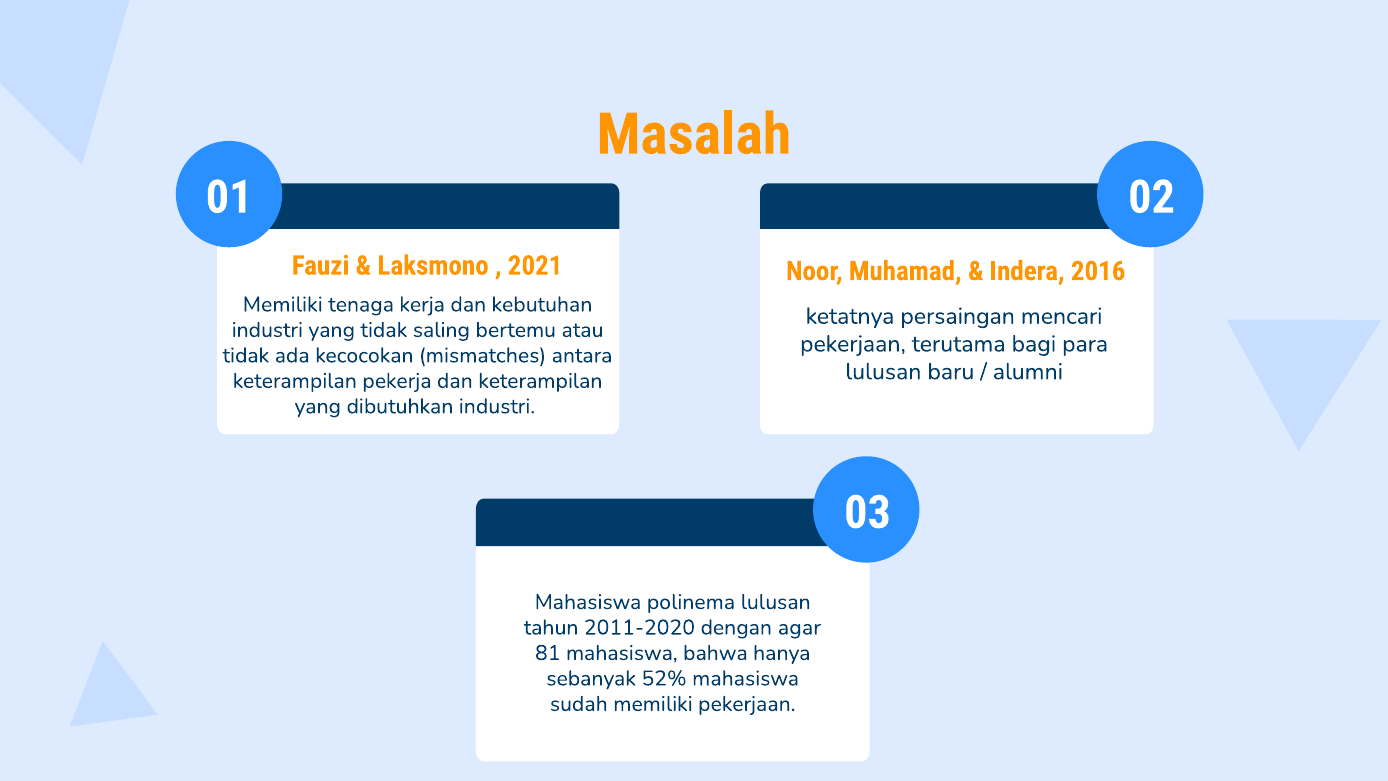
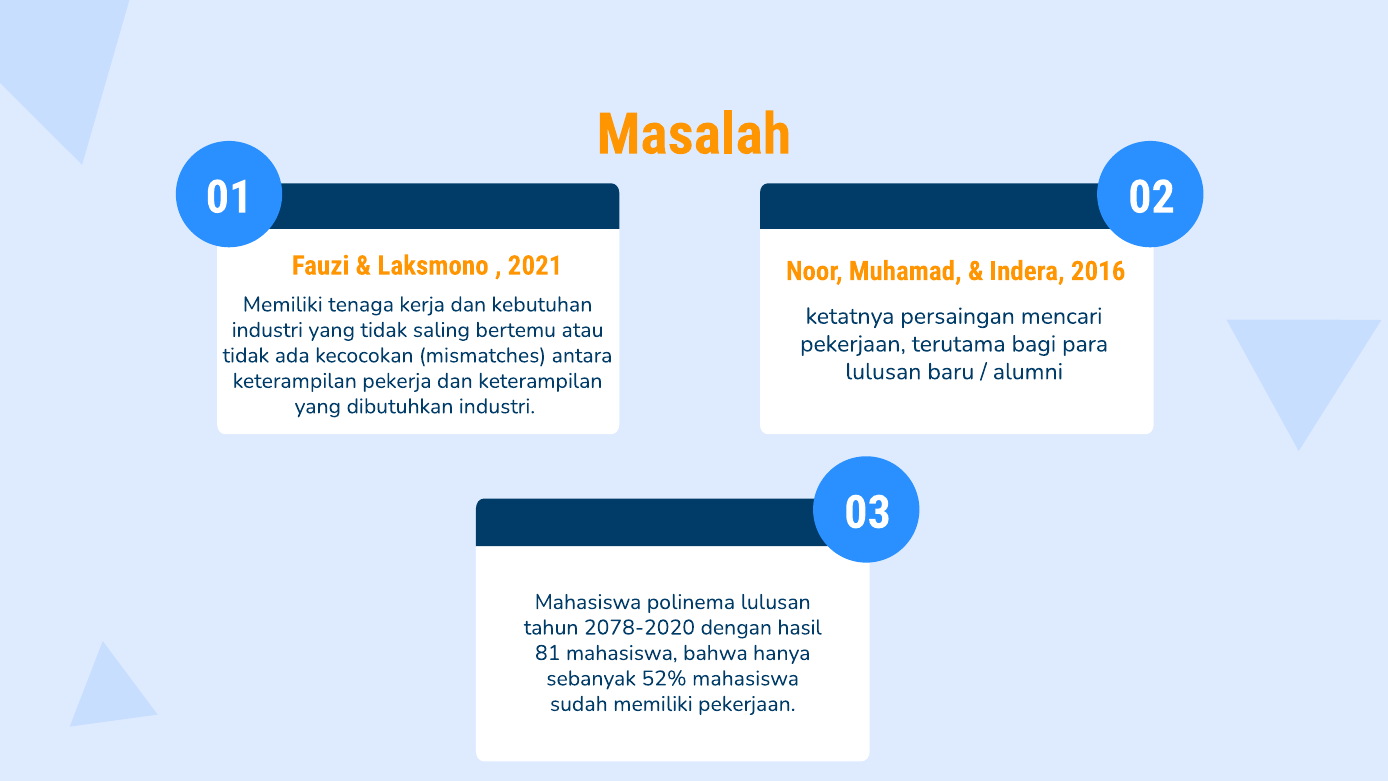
2011-2020: 2011-2020 -> 2078-2020
agar: agar -> hasil
